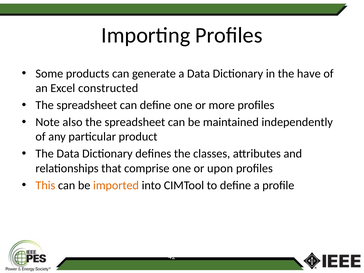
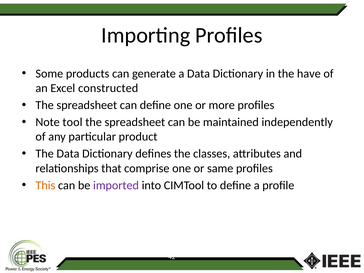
also: also -> tool
upon: upon -> same
imported colour: orange -> purple
